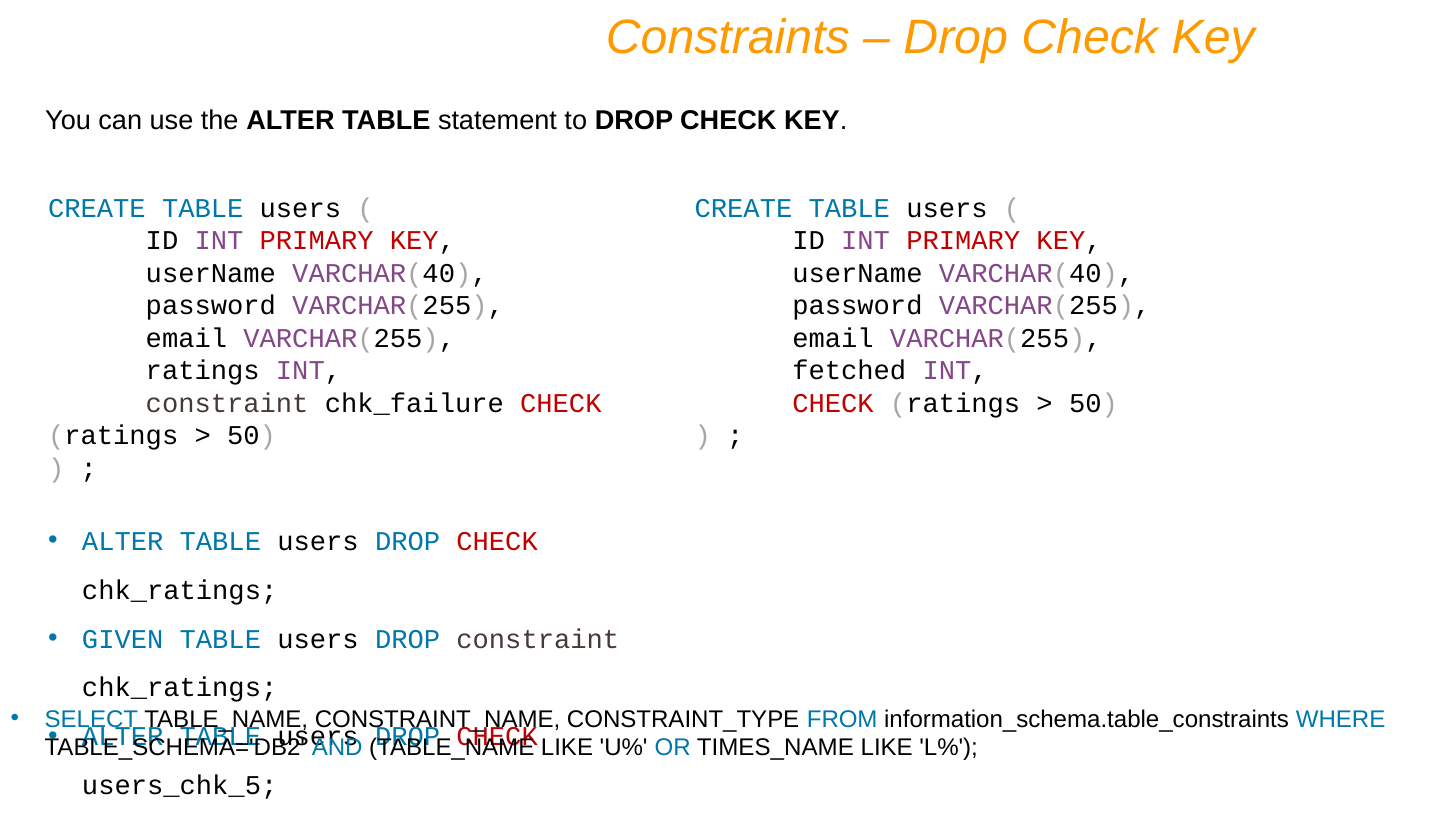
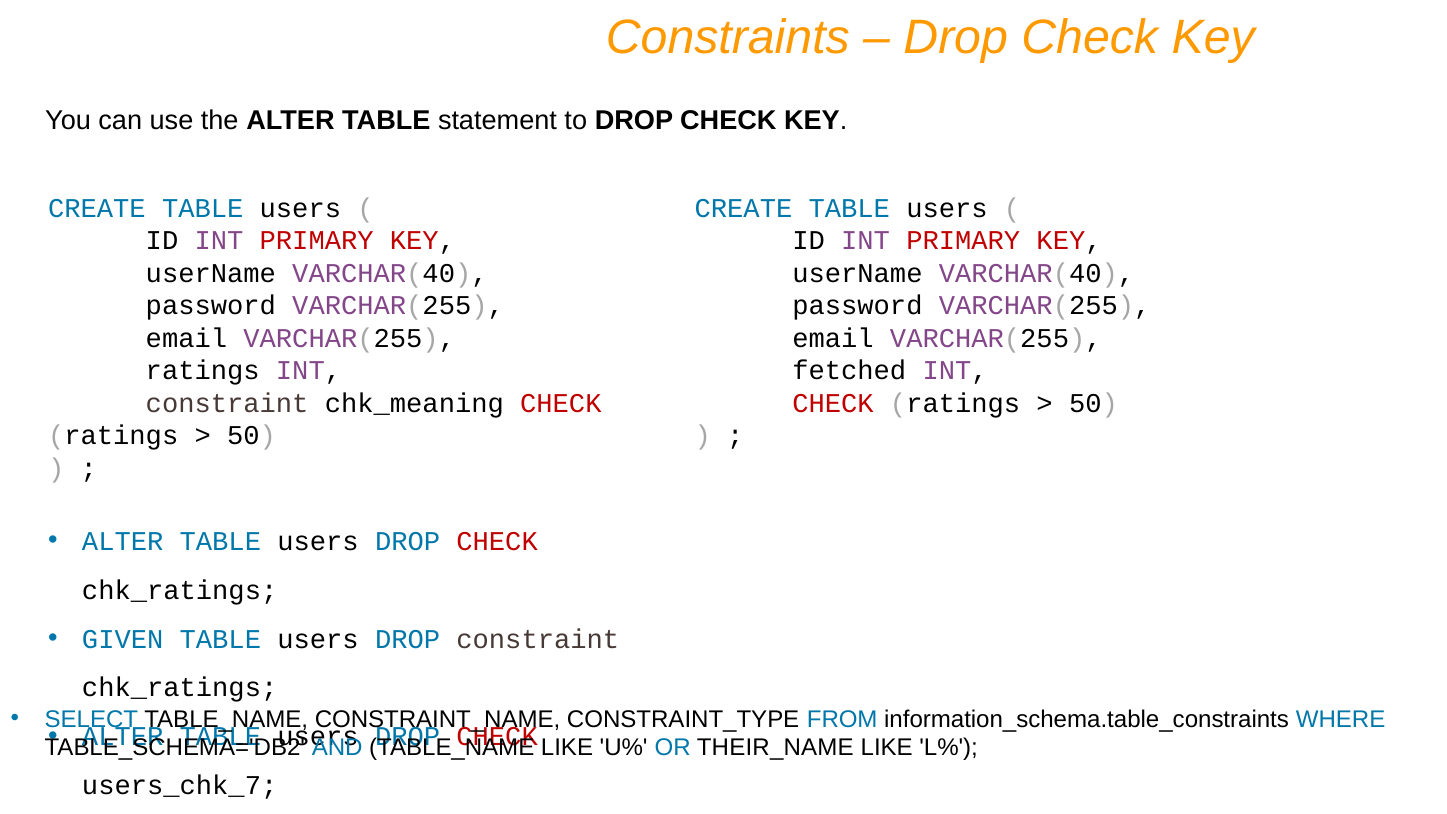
chk_failure: chk_failure -> chk_meaning
TIMES_NAME: TIMES_NAME -> THEIR_NAME
users_chk_5: users_chk_5 -> users_chk_7
